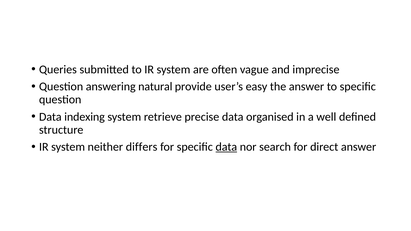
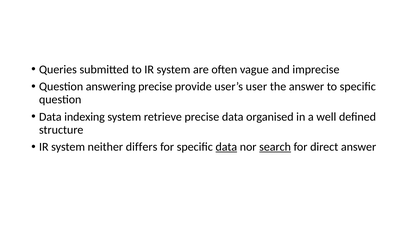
answering natural: natural -> precise
easy: easy -> user
search underline: none -> present
